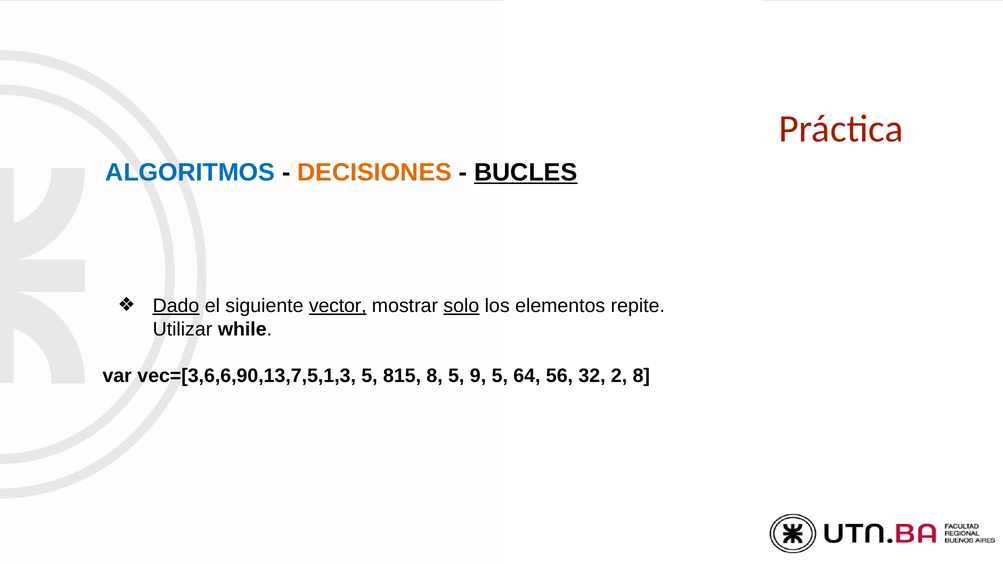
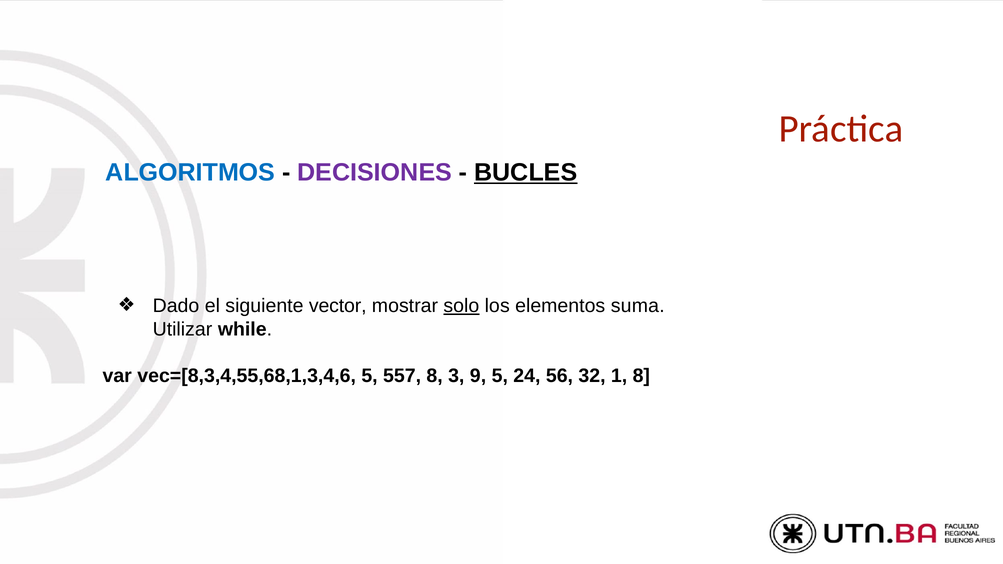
DECISIONES colour: orange -> purple
Dado underline: present -> none
vector underline: present -> none
repite: repite -> suma
vec=[3,6,6,90,13,7,5,1,3: vec=[3,6,6,90,13,7,5,1,3 -> vec=[8,3,4,55,68,1,3,4,6
815: 815 -> 557
8 5: 5 -> 3
64: 64 -> 24
2: 2 -> 1
